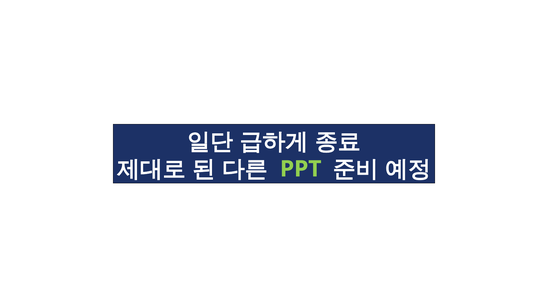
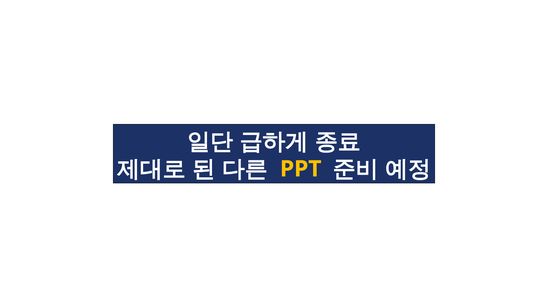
PPT colour: light green -> yellow
